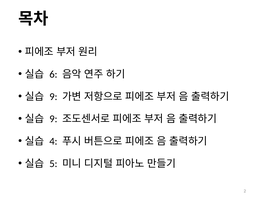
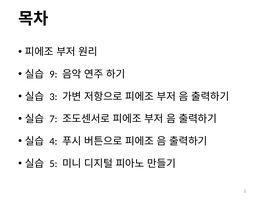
6: 6 -> 9
9 at (53, 97): 9 -> 3
9 at (53, 119): 9 -> 7
